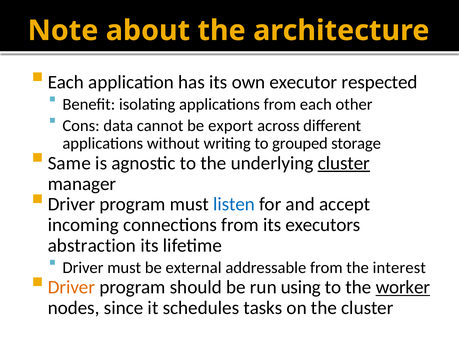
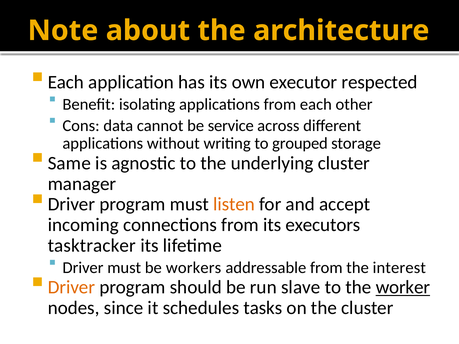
export: export -> service
cluster at (344, 163) underline: present -> none
listen colour: blue -> orange
abstraction: abstraction -> tasktracker
external: external -> workers
using: using -> slave
